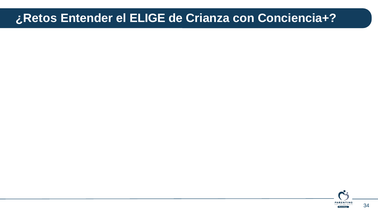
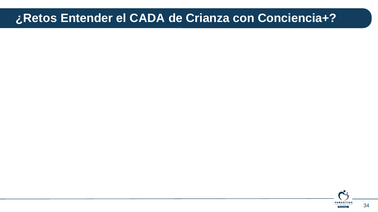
ELIGE: ELIGE -> CADA
